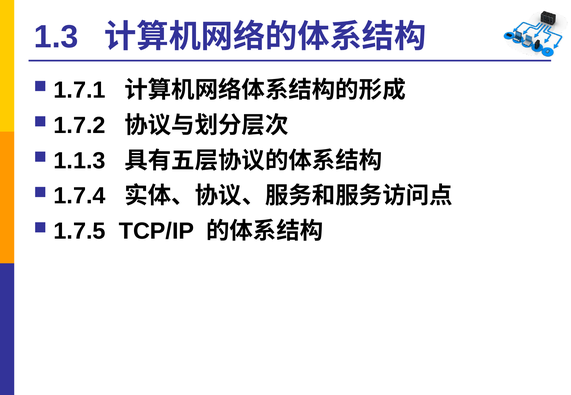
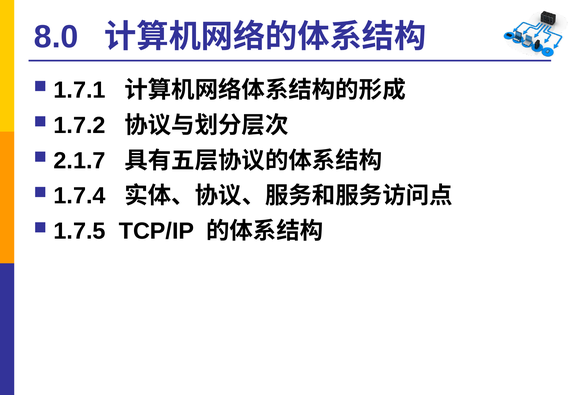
1.3: 1.3 -> 8.0
1.1.3: 1.1.3 -> 2.1.7
